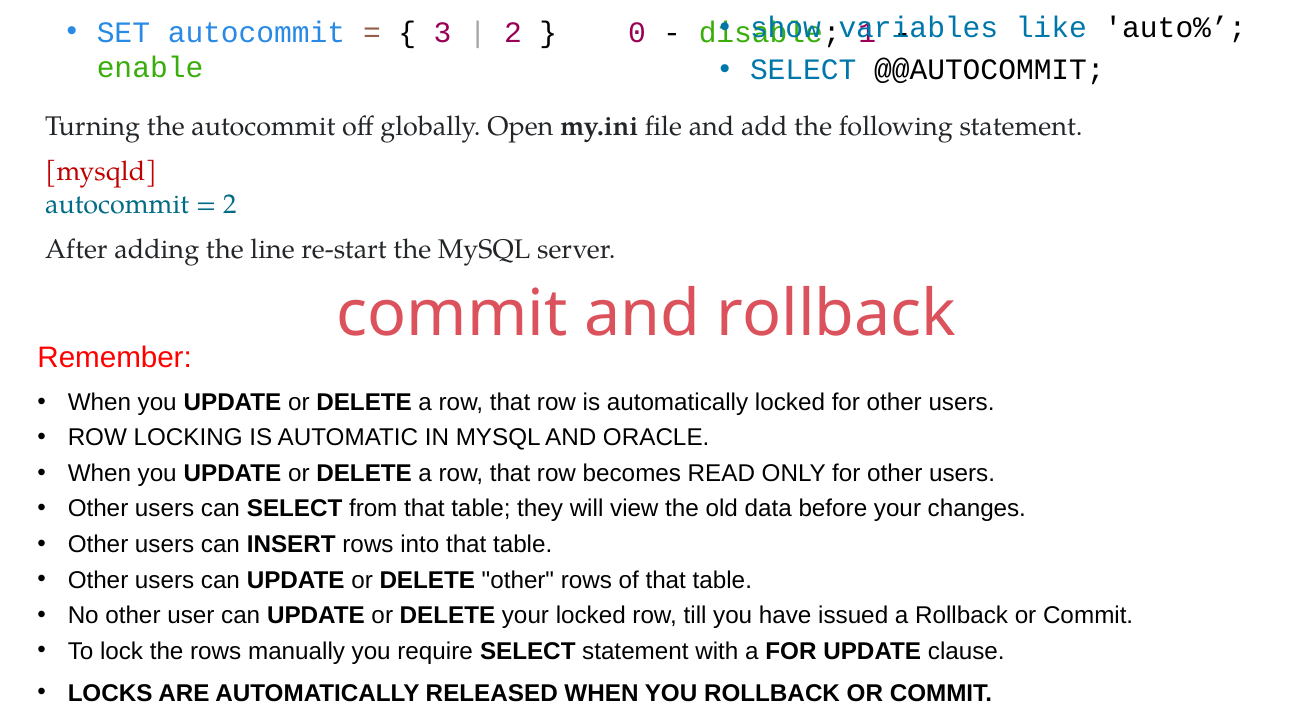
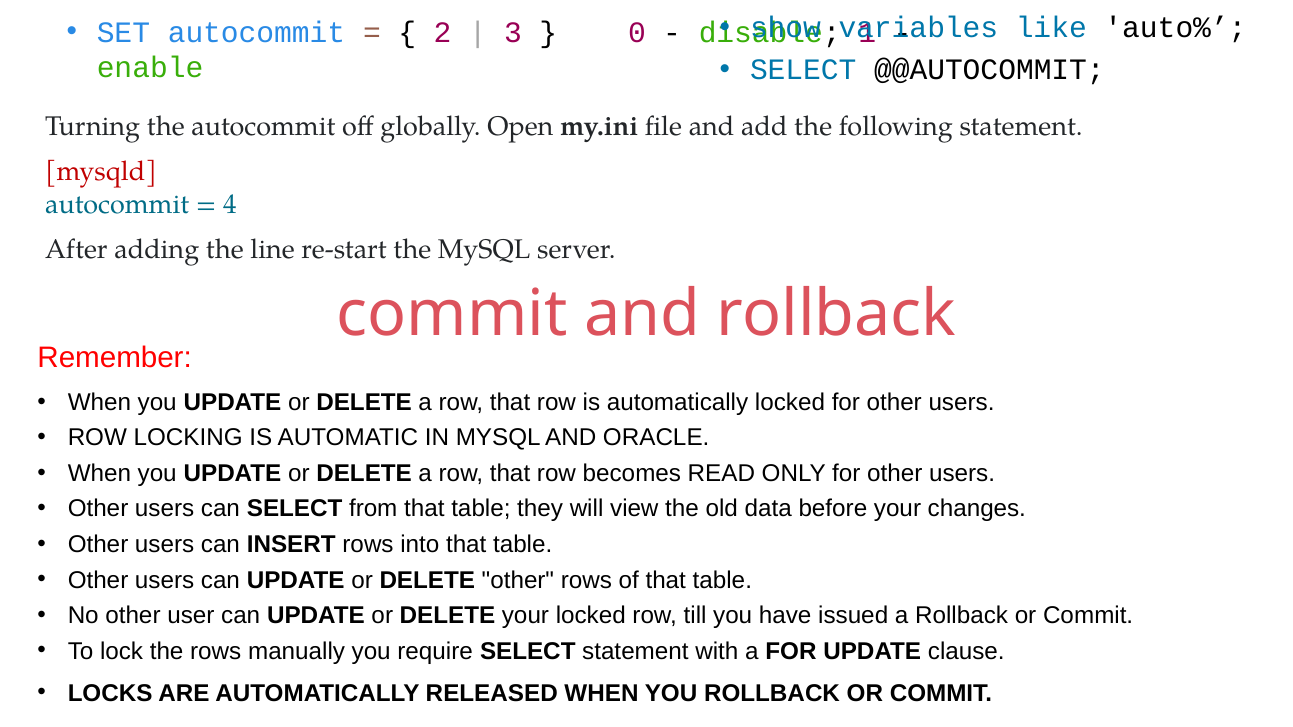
3: 3 -> 2
2 at (513, 33): 2 -> 3
2 at (230, 204): 2 -> 4
